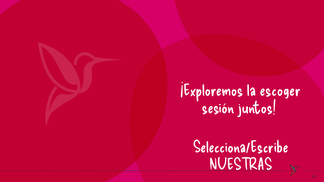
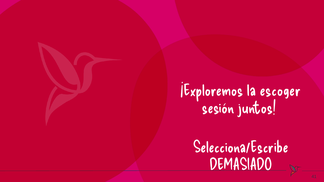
NUESTRAS: NUESTRAS -> DEMASIADO
